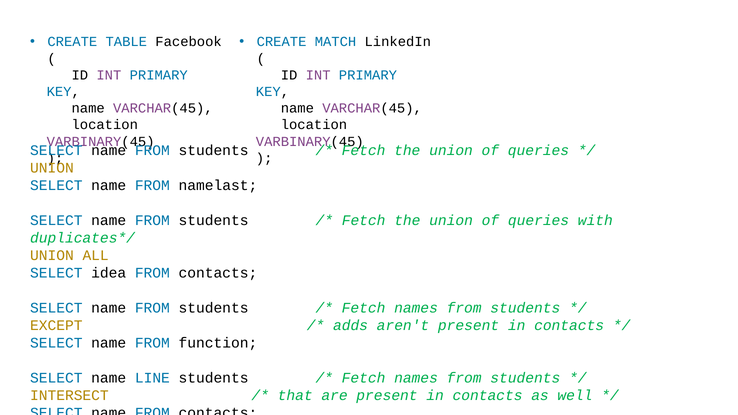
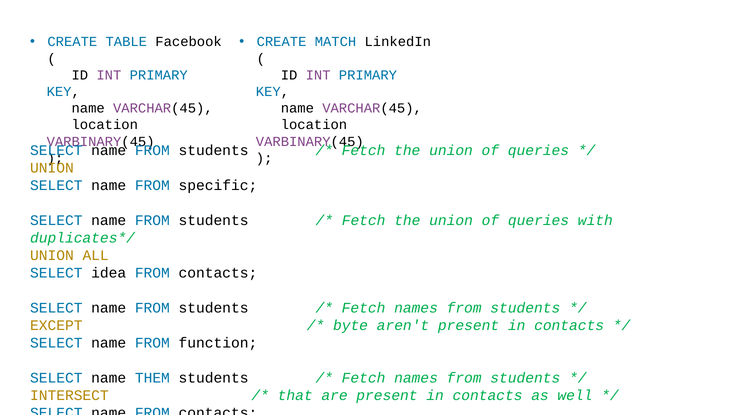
namelast: namelast -> specific
adds: adds -> byte
LINE: LINE -> THEM
